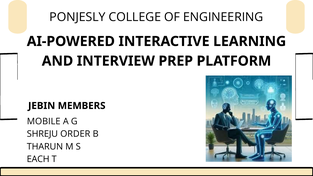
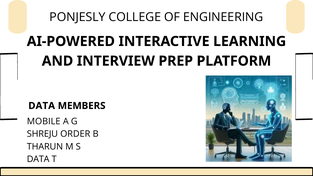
JEBIN at (42, 106): JEBIN -> DATA
EACH at (38, 159): EACH -> DATA
